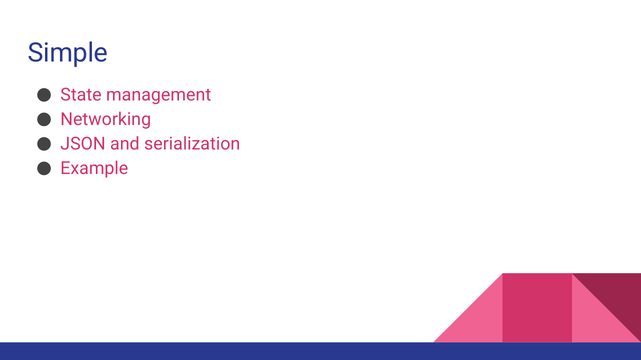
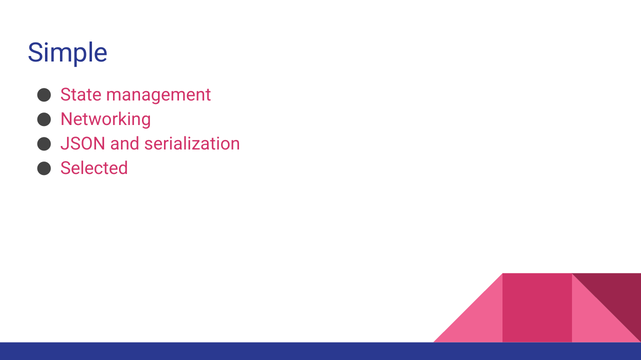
Example: Example -> Selected
